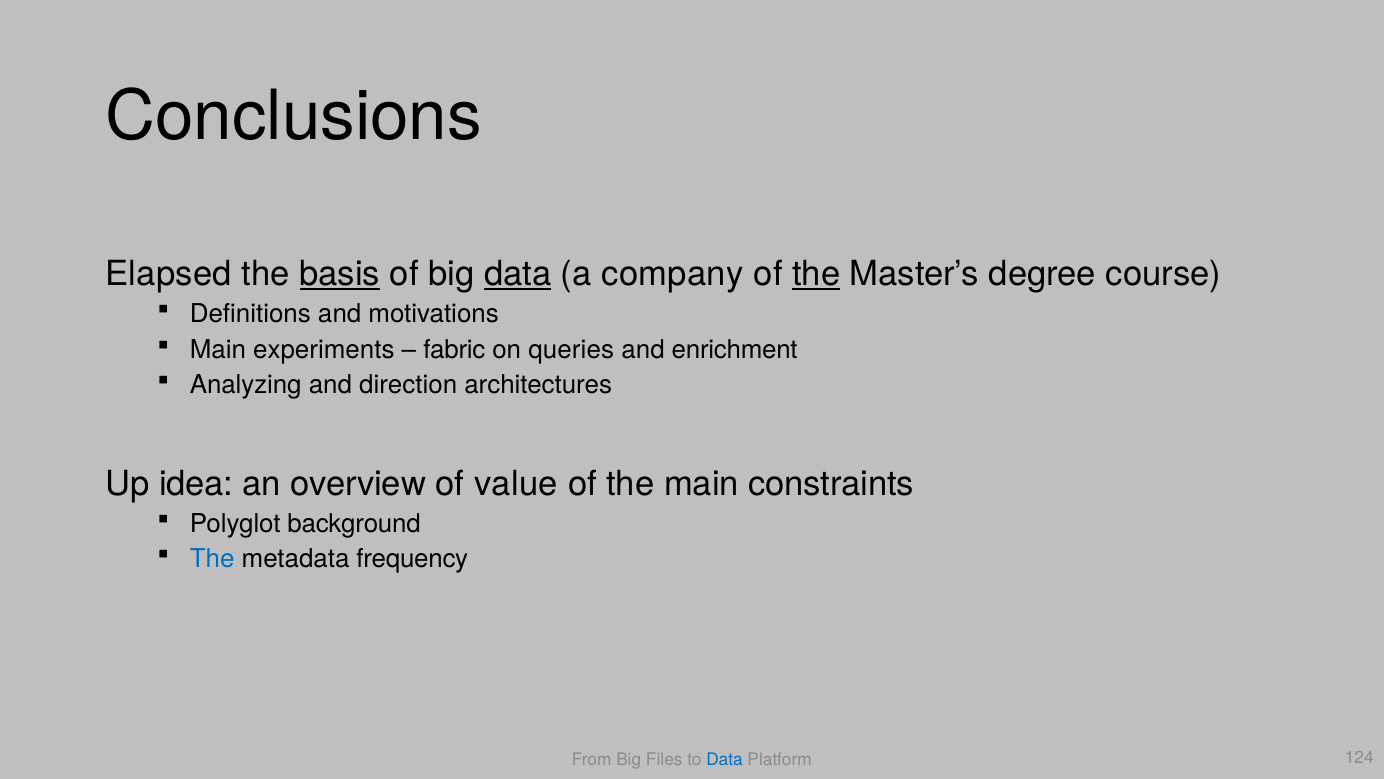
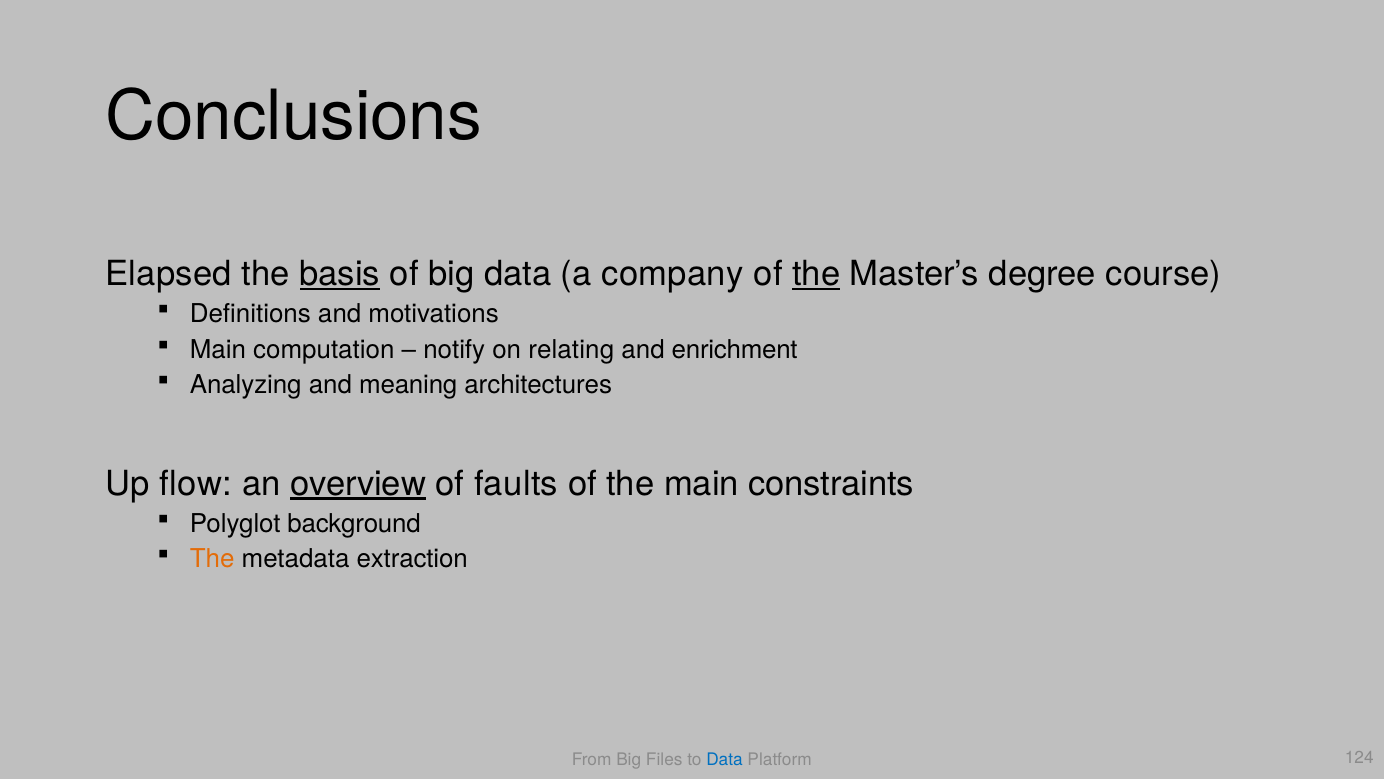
data at (518, 274) underline: present -> none
experiments: experiments -> computation
fabric: fabric -> notify
queries: queries -> relating
direction: direction -> meaning
idea: idea -> flow
overview underline: none -> present
value: value -> faults
The at (212, 558) colour: blue -> orange
frequency: frequency -> extraction
